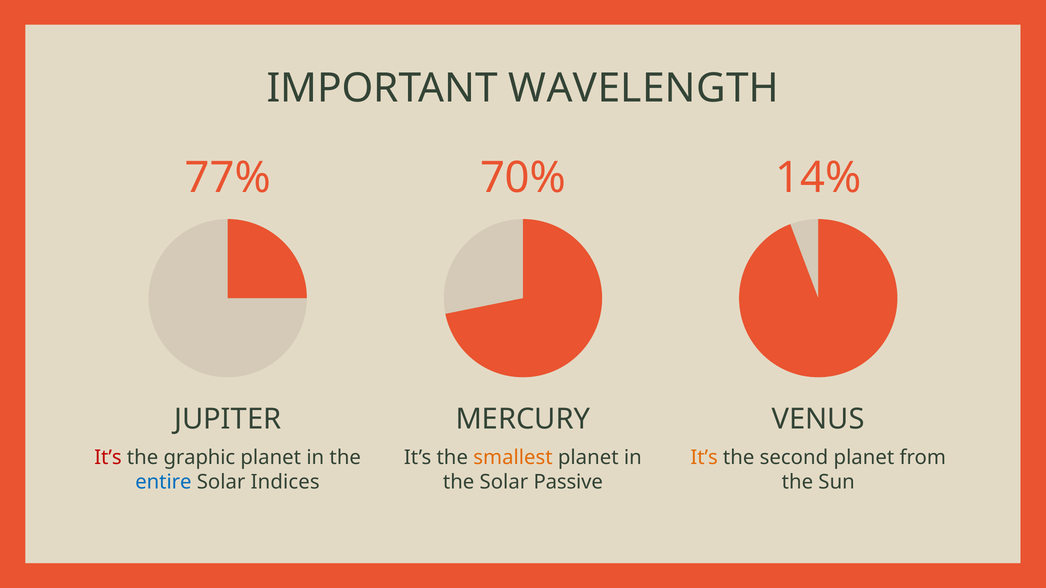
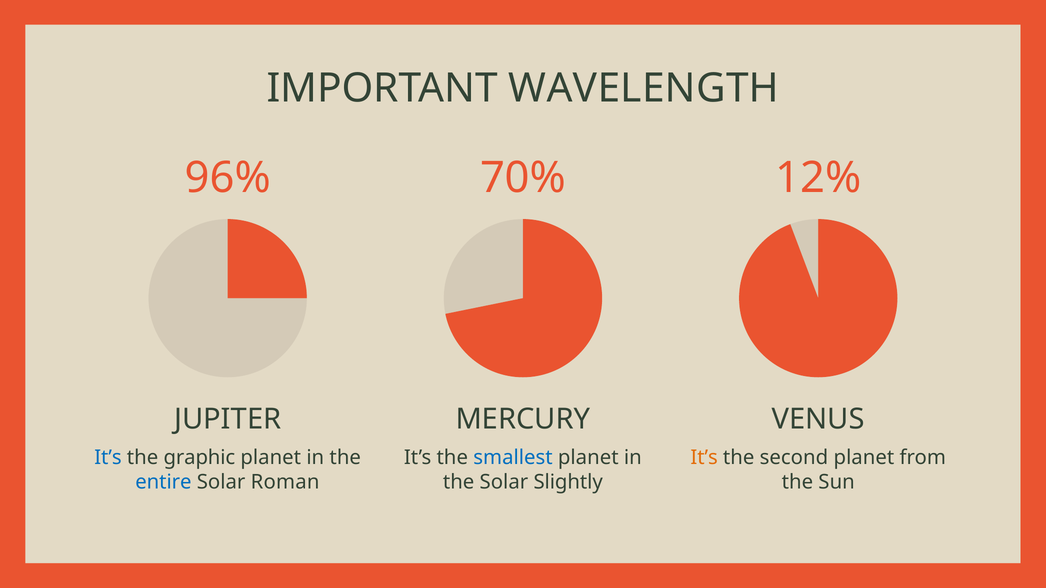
77%: 77% -> 96%
14%: 14% -> 12%
It’s at (108, 458) colour: red -> blue
smallest colour: orange -> blue
Indices: Indices -> Roman
Passive: Passive -> Slightly
